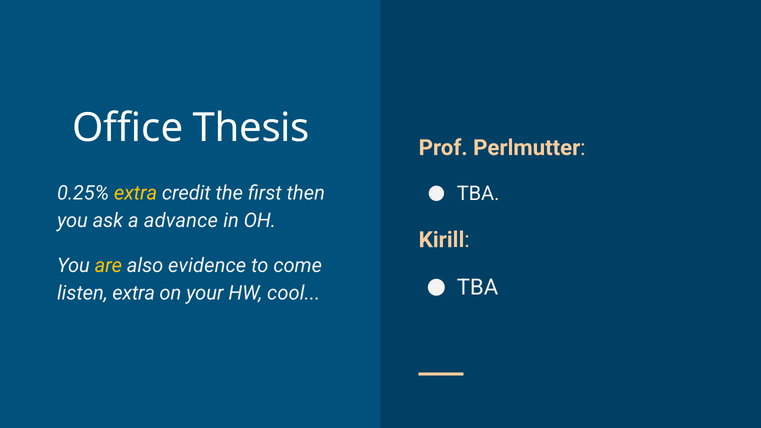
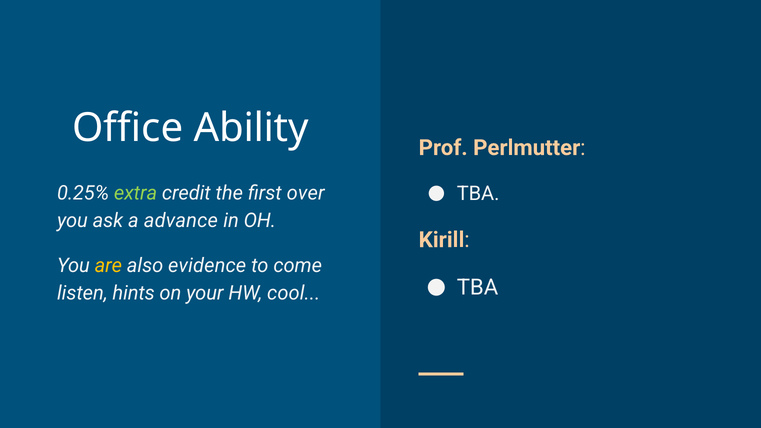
Thesis: Thesis -> Ability
extra at (136, 193) colour: yellow -> light green
then: then -> over
listen extra: extra -> hints
